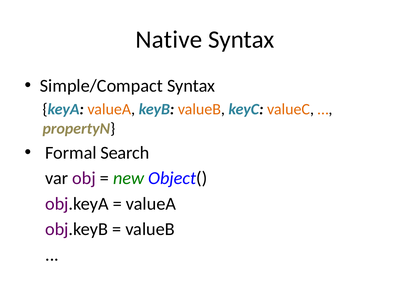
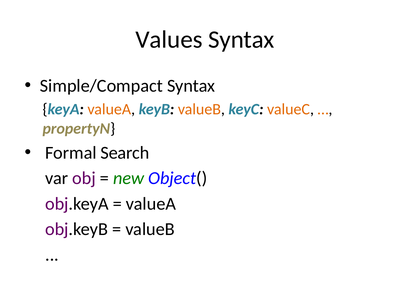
Native: Native -> Values
